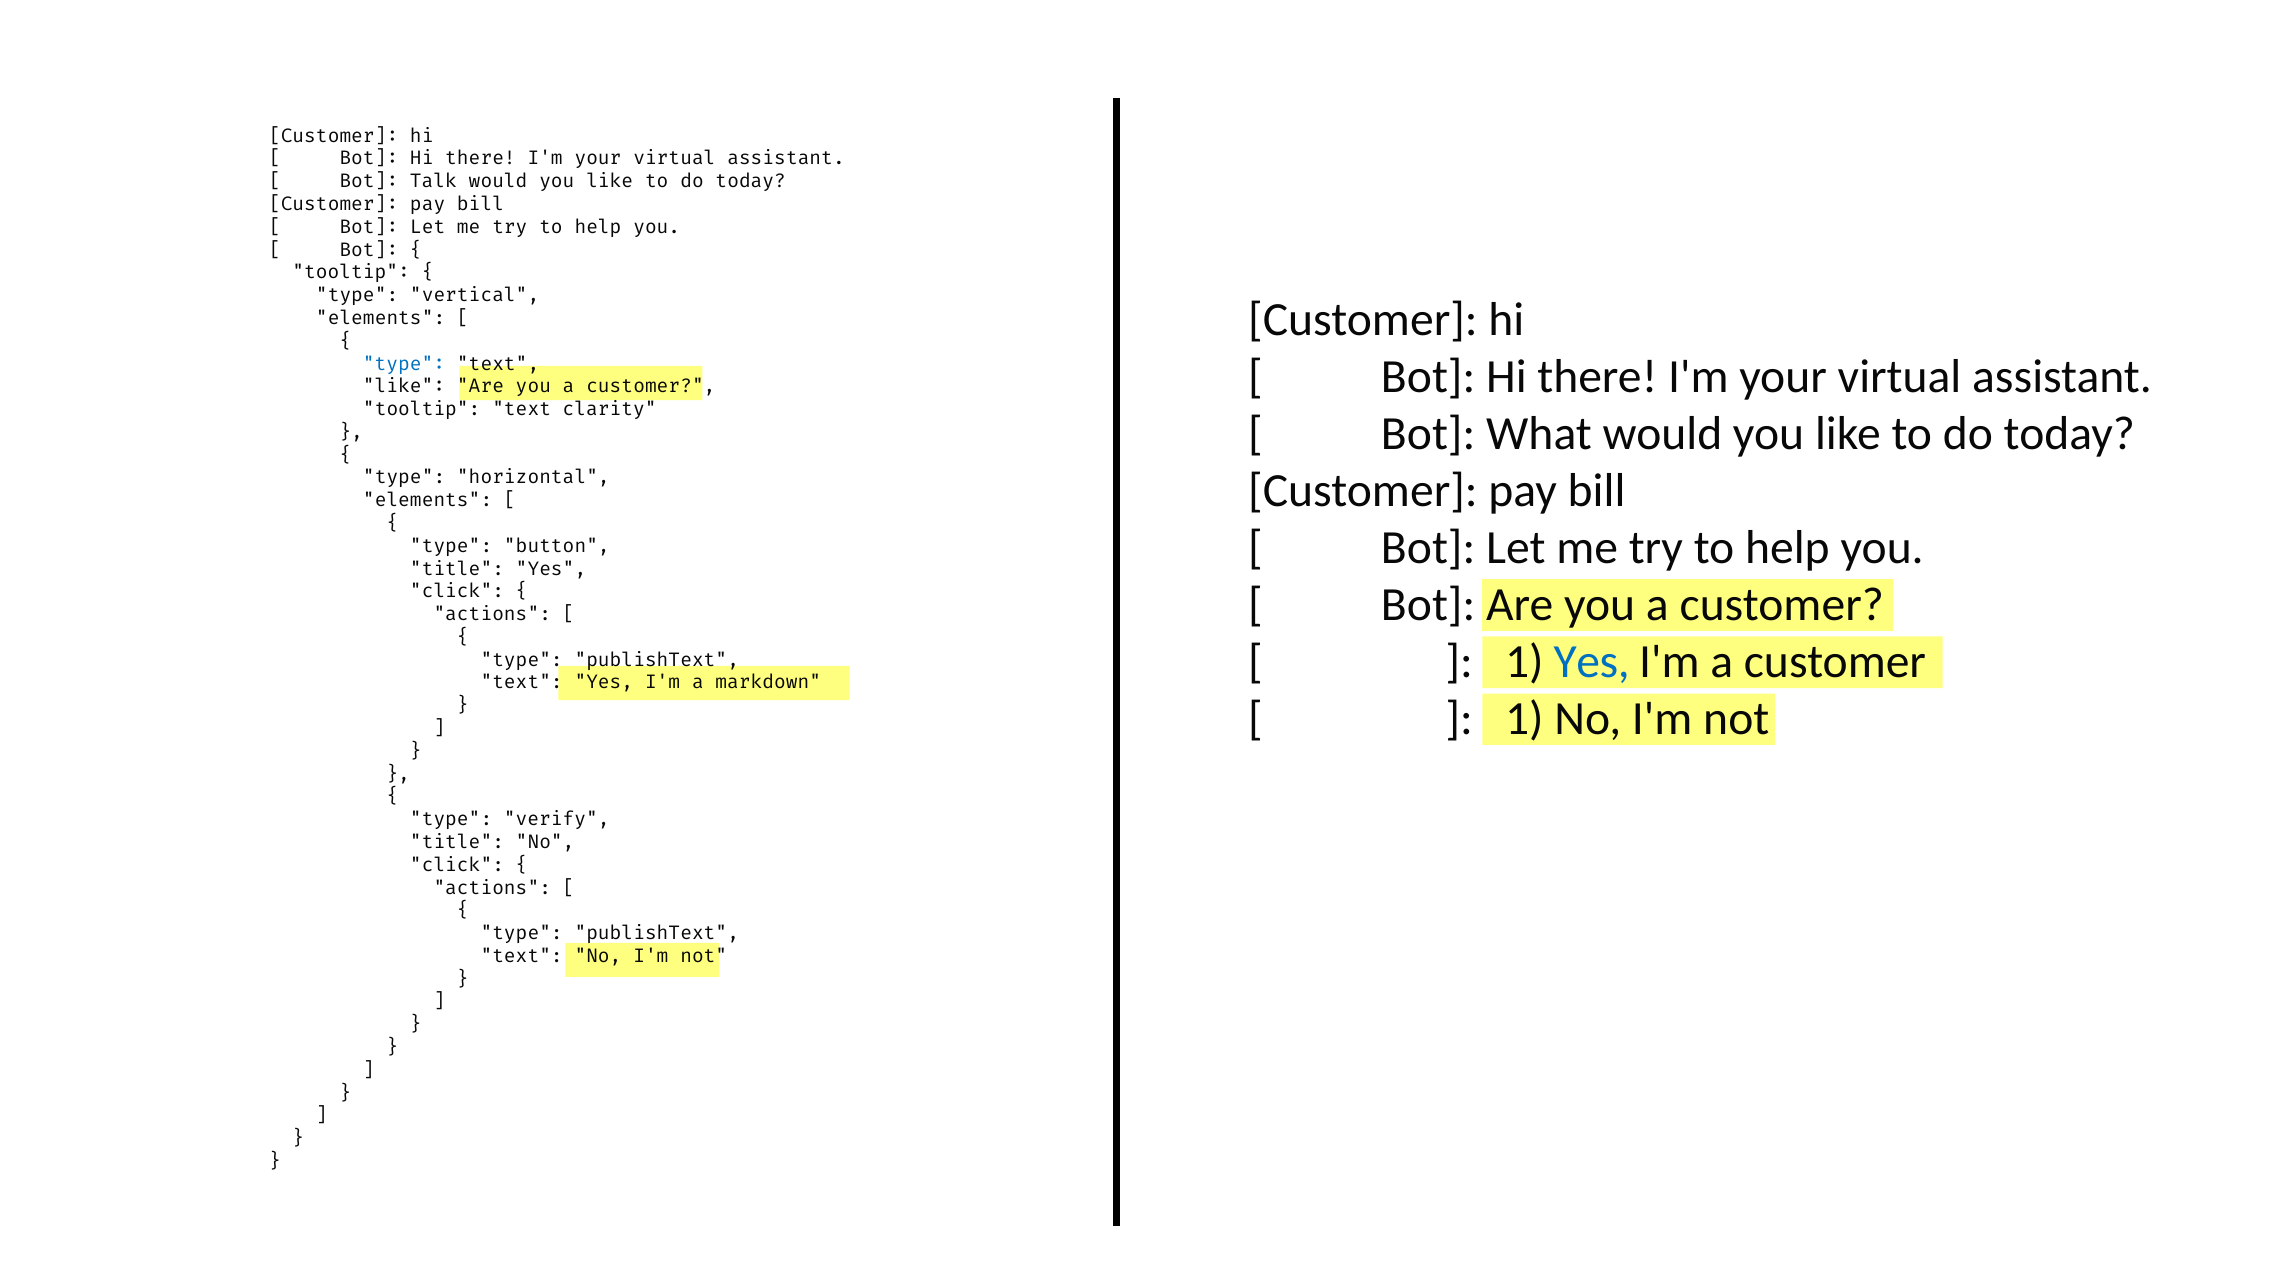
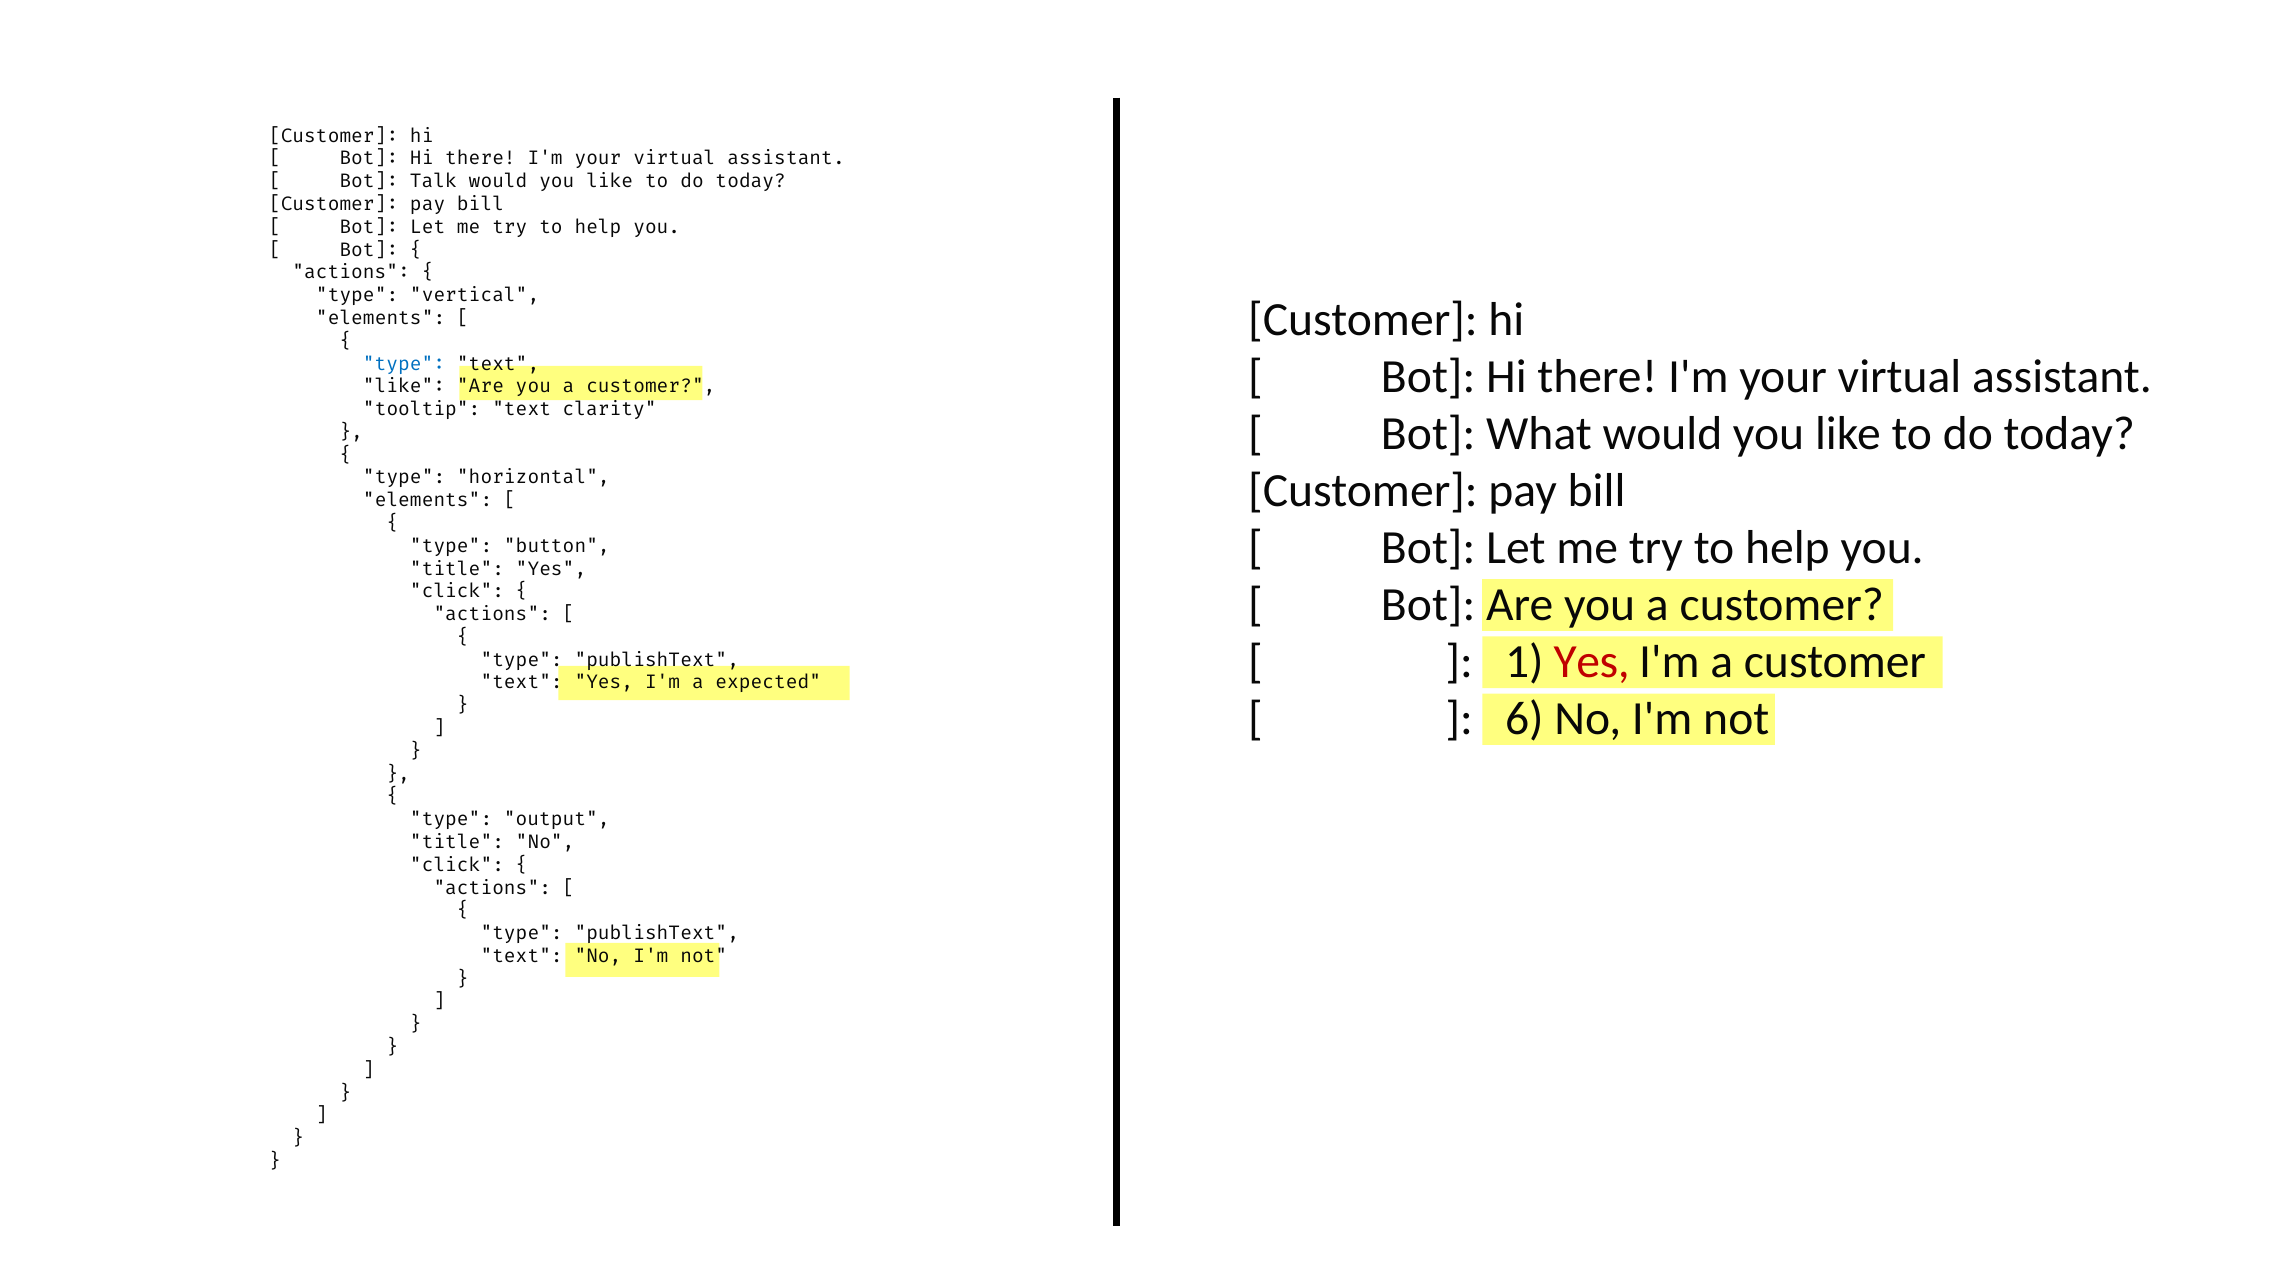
tooltip at (351, 273): tooltip -> actions
Yes at (1592, 662) colour: blue -> red
markdown: markdown -> expected
1 at (1524, 719): 1 -> 6
verify: verify -> output
